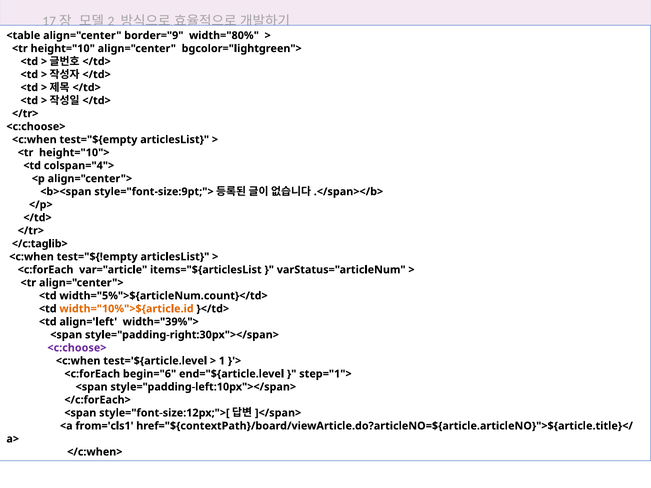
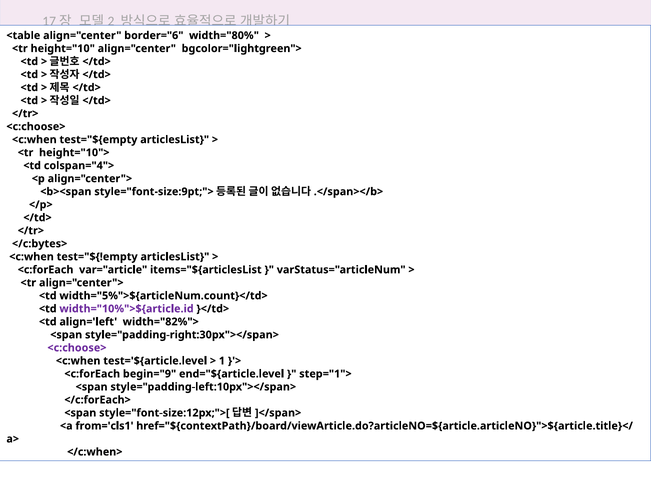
border="9: border="9 -> border="6
</c:taglib>: </c:taglib> -> </c:bytes>
width="10%">${article.id colour: orange -> purple
width="39%">: width="39%"> -> width="82%">
begin="6: begin="6 -> begin="9
